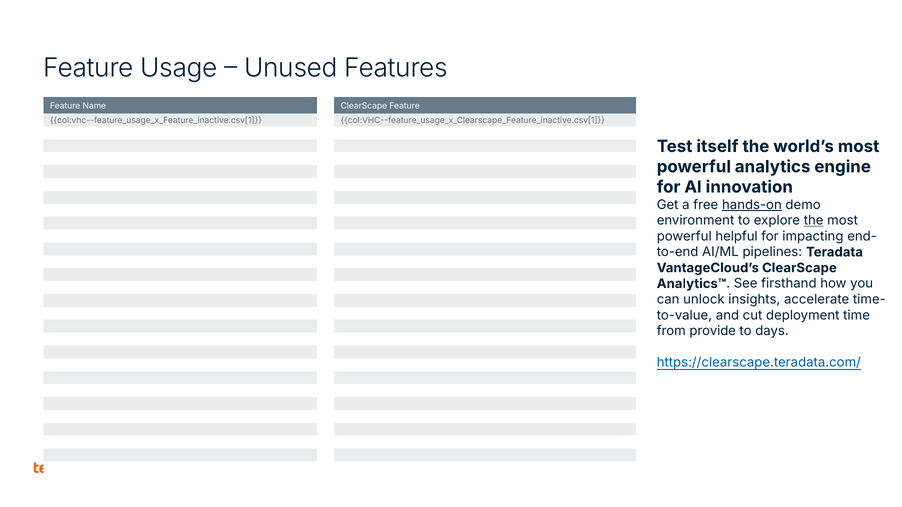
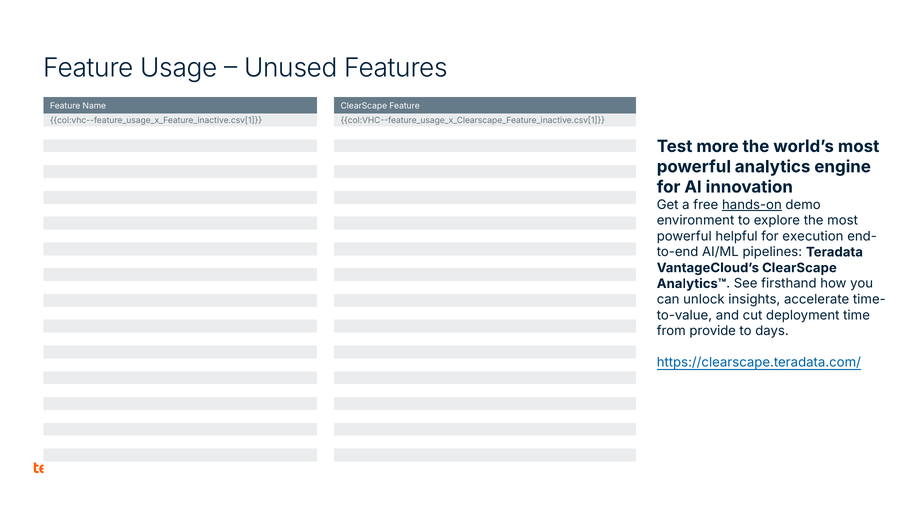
itself: itself -> more
the at (814, 221) underline: present -> none
impacting: impacting -> execution
